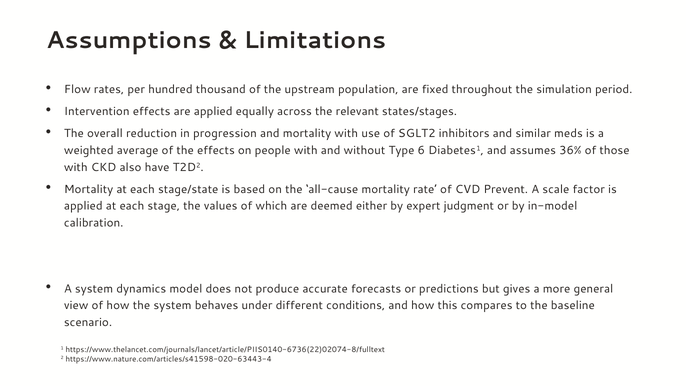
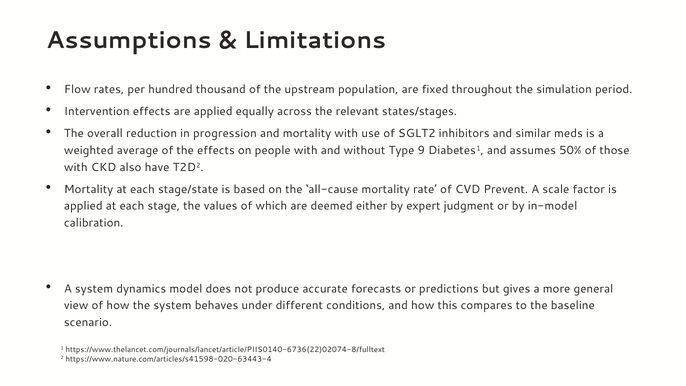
6: 6 -> 9
36%: 36% -> 50%
